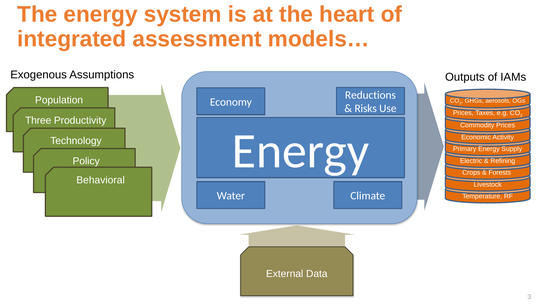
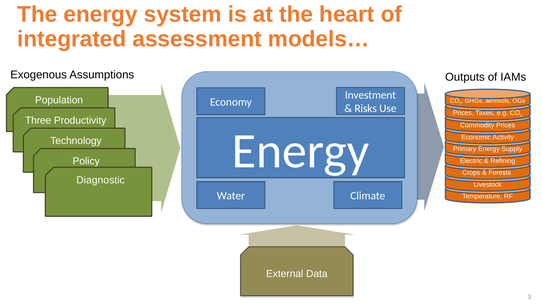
Reductions: Reductions -> Investment
Behavioral: Behavioral -> Diagnostic
